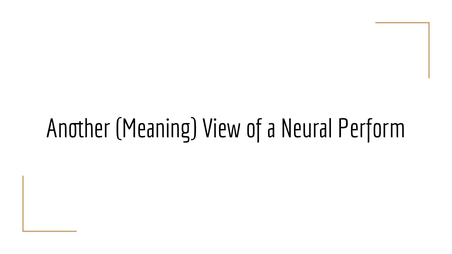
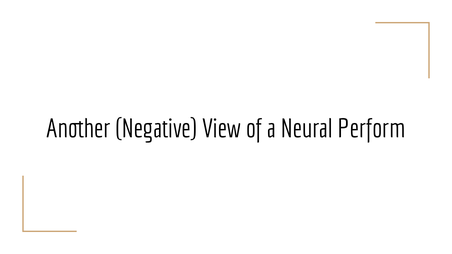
Meaning: Meaning -> Negative
